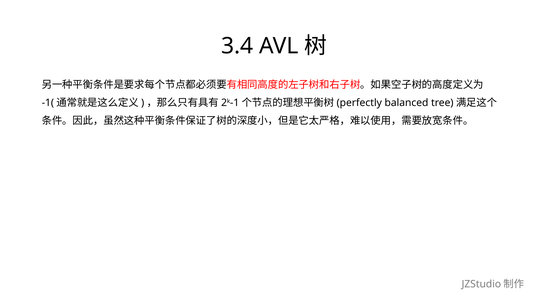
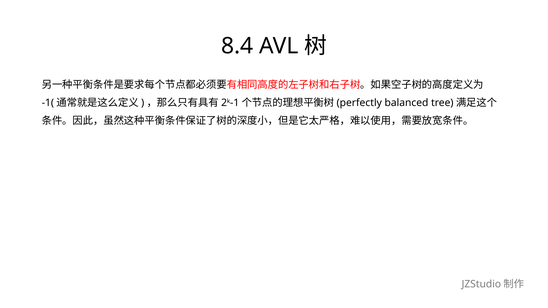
3.4: 3.4 -> 8.4
